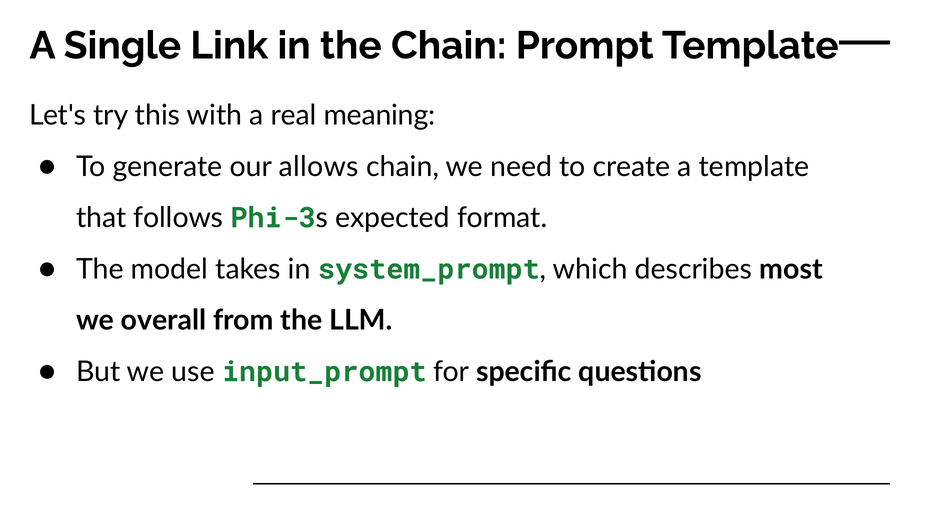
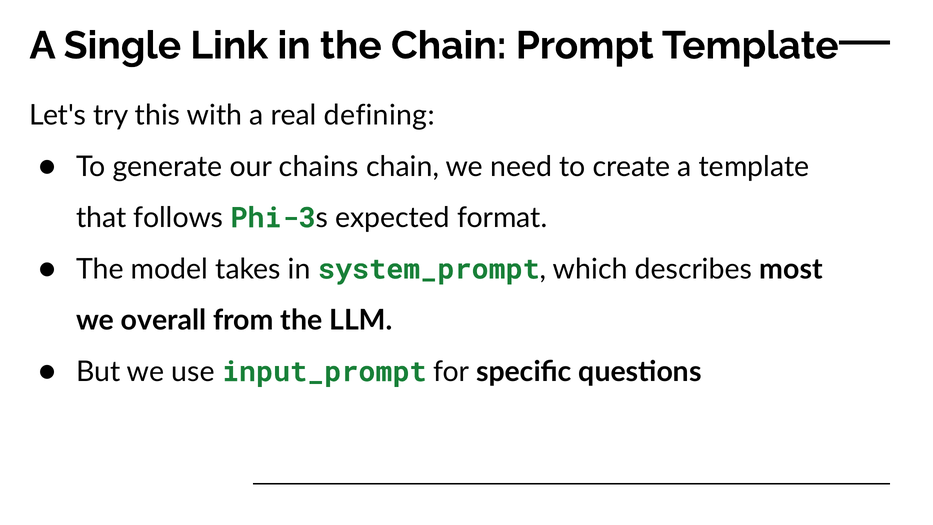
meaning: meaning -> defining
allows: allows -> chains
